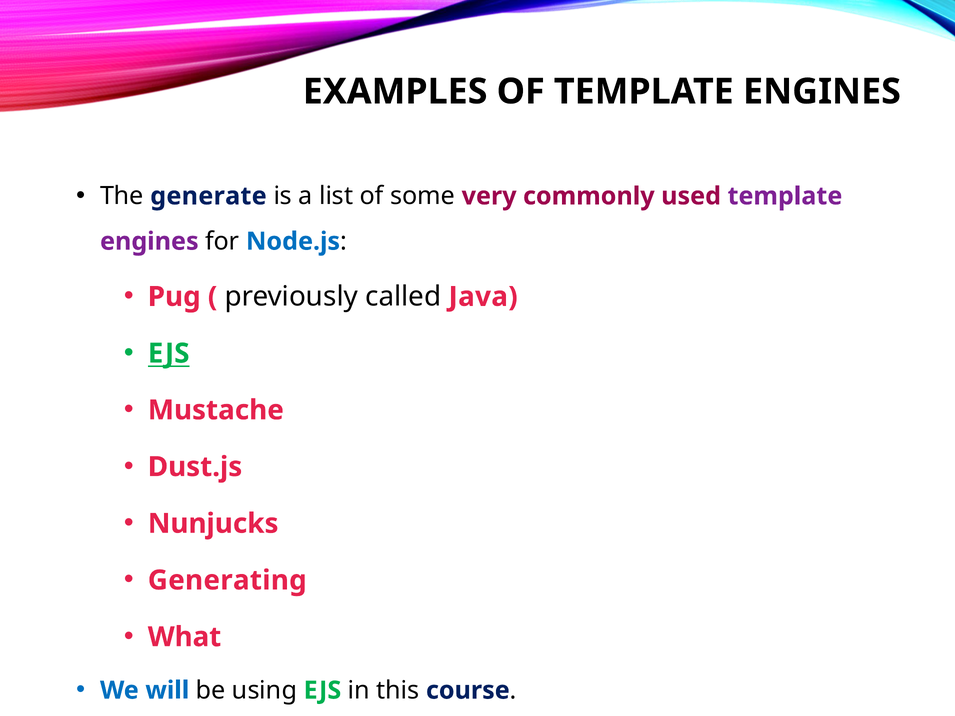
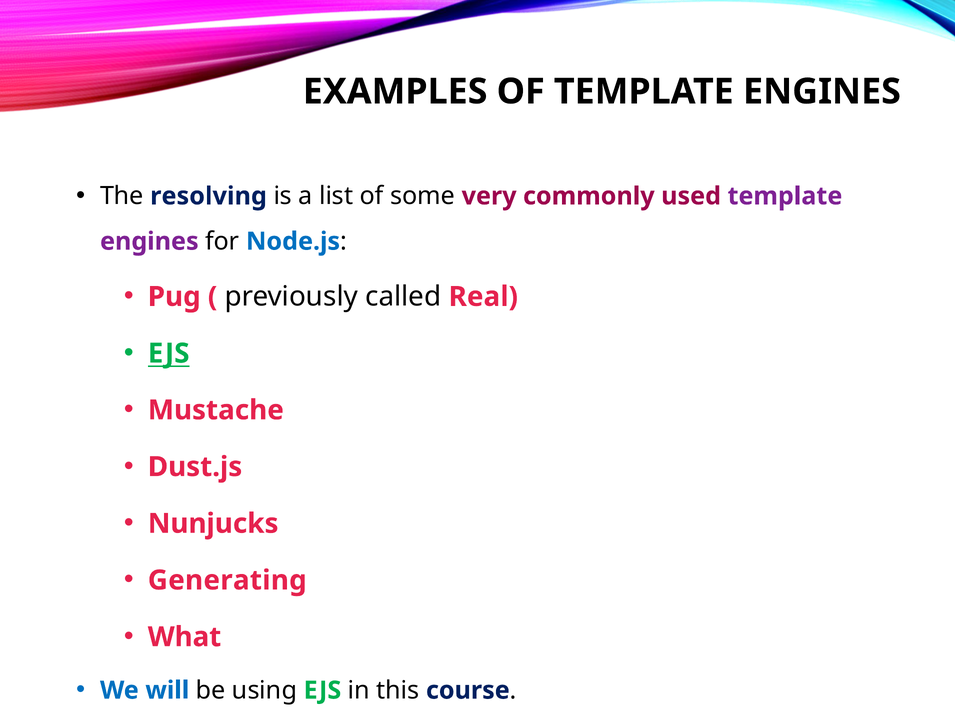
generate: generate -> resolving
Java: Java -> Real
